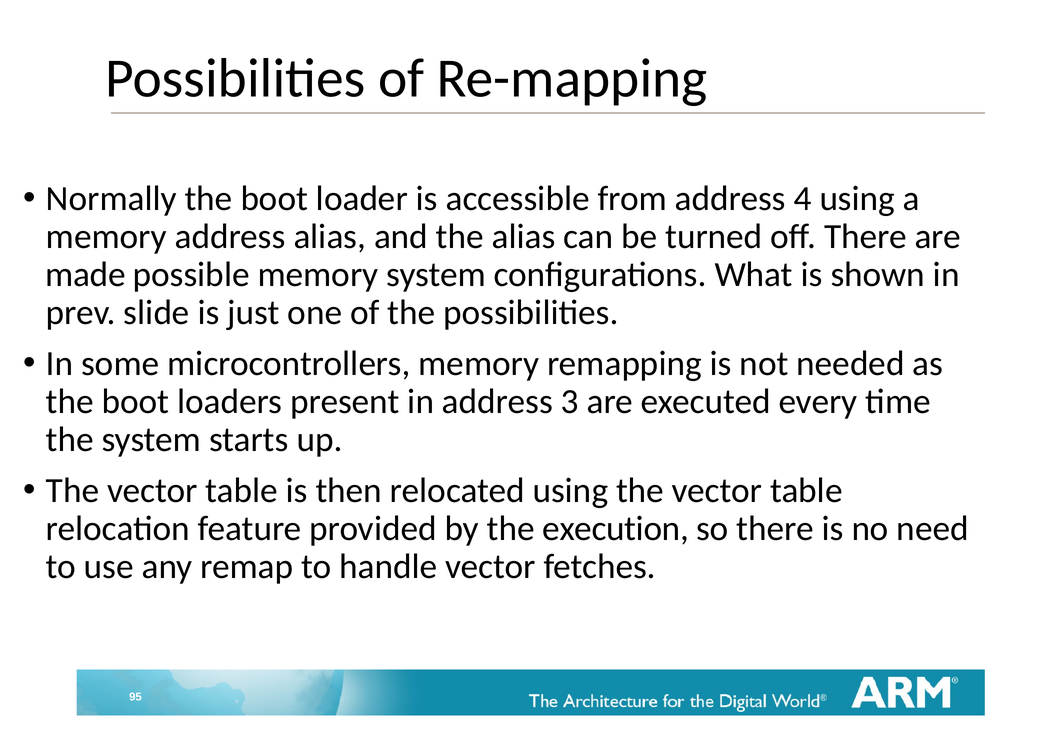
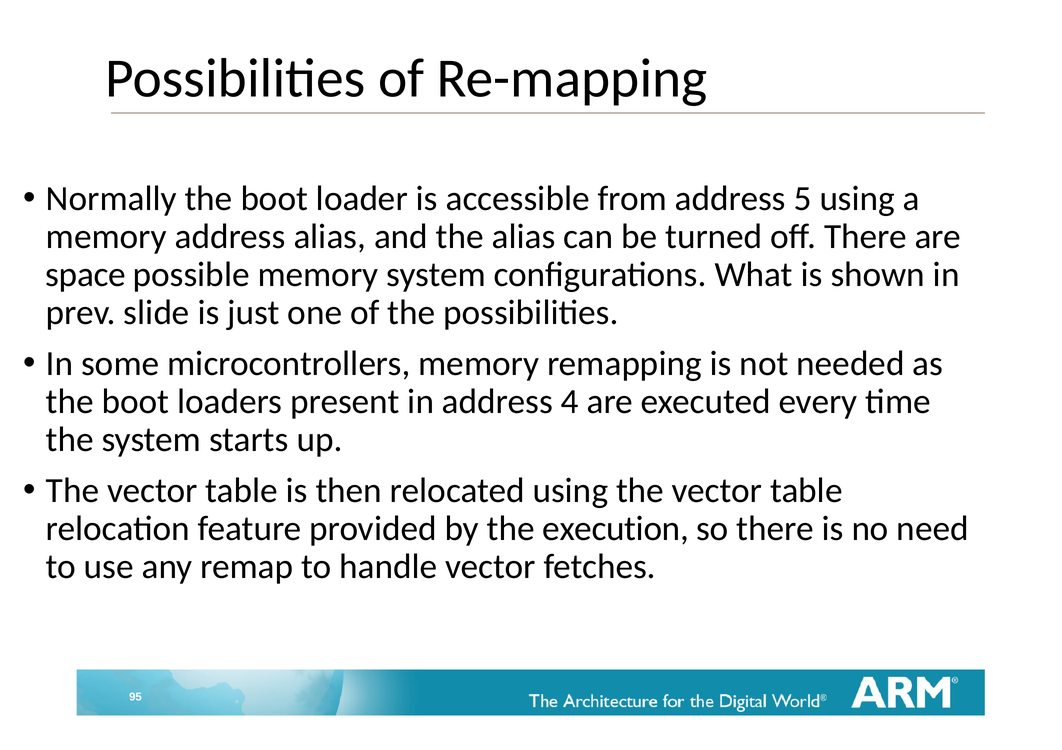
4: 4 -> 5
made: made -> space
3: 3 -> 4
